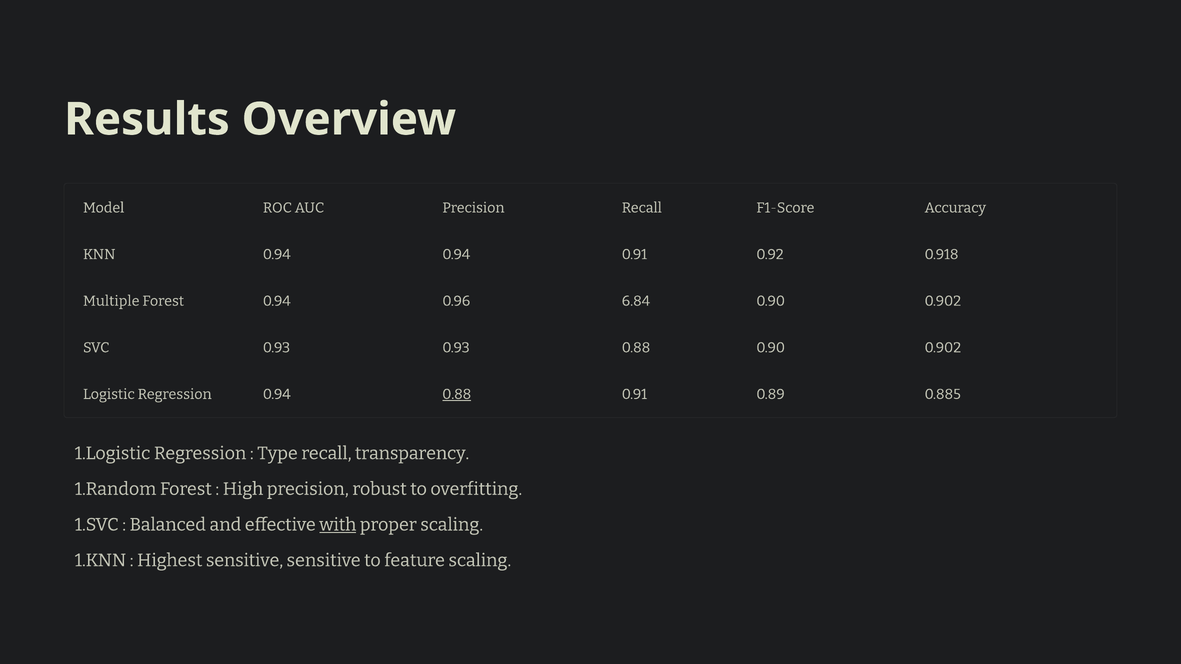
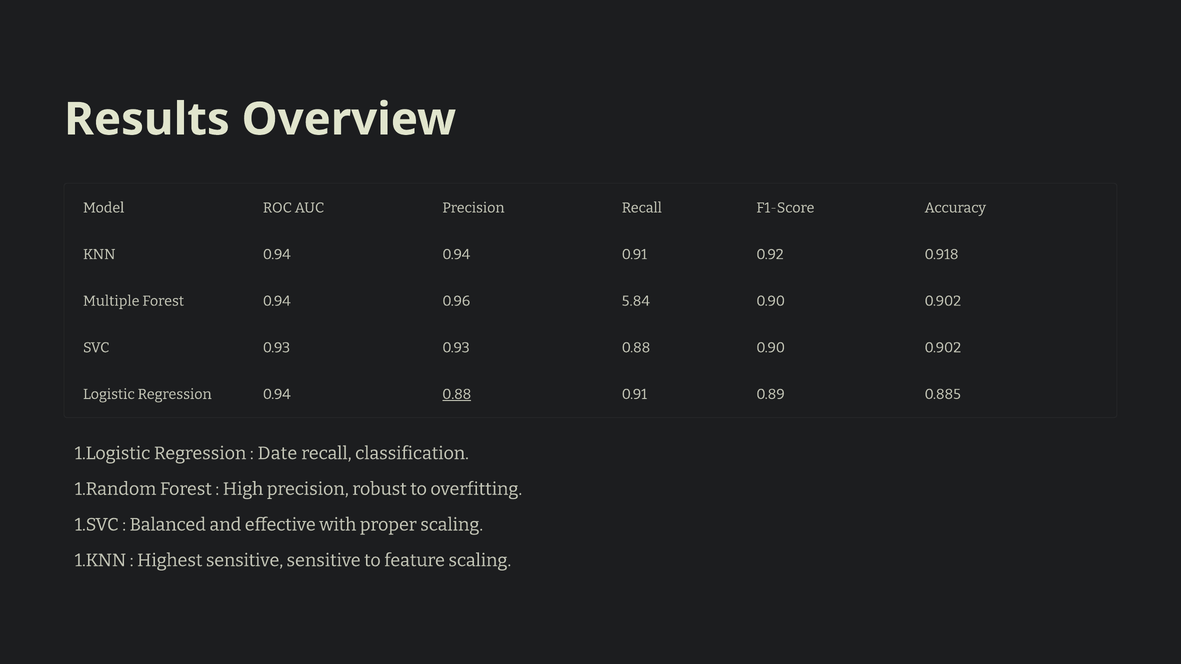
6.84: 6.84 -> 5.84
Type: Type -> Date
transparency: transparency -> classification
with underline: present -> none
